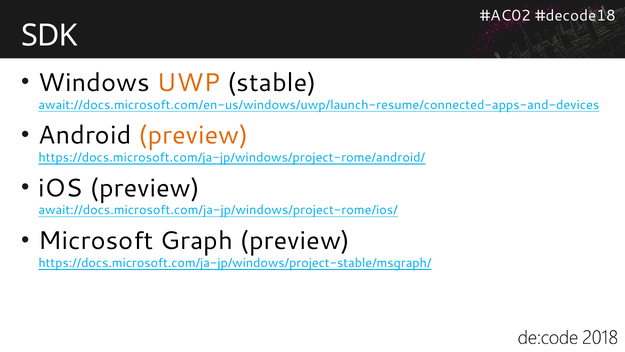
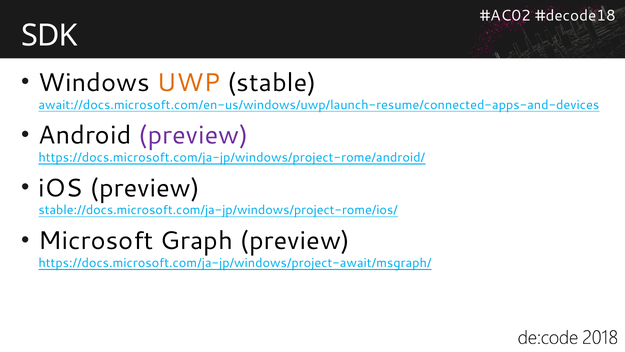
preview at (194, 135) colour: orange -> purple
await://docs.microsoft.com/ja-jp/windows/project-rome/ios/: await://docs.microsoft.com/ja-jp/windows/project-rome/ios/ -> stable://docs.microsoft.com/ja-jp/windows/project-rome/ios/
https://docs.microsoft.com/ja-jp/windows/project-stable/msgraph/: https://docs.microsoft.com/ja-jp/windows/project-stable/msgraph/ -> https://docs.microsoft.com/ja-jp/windows/project-await/msgraph/
